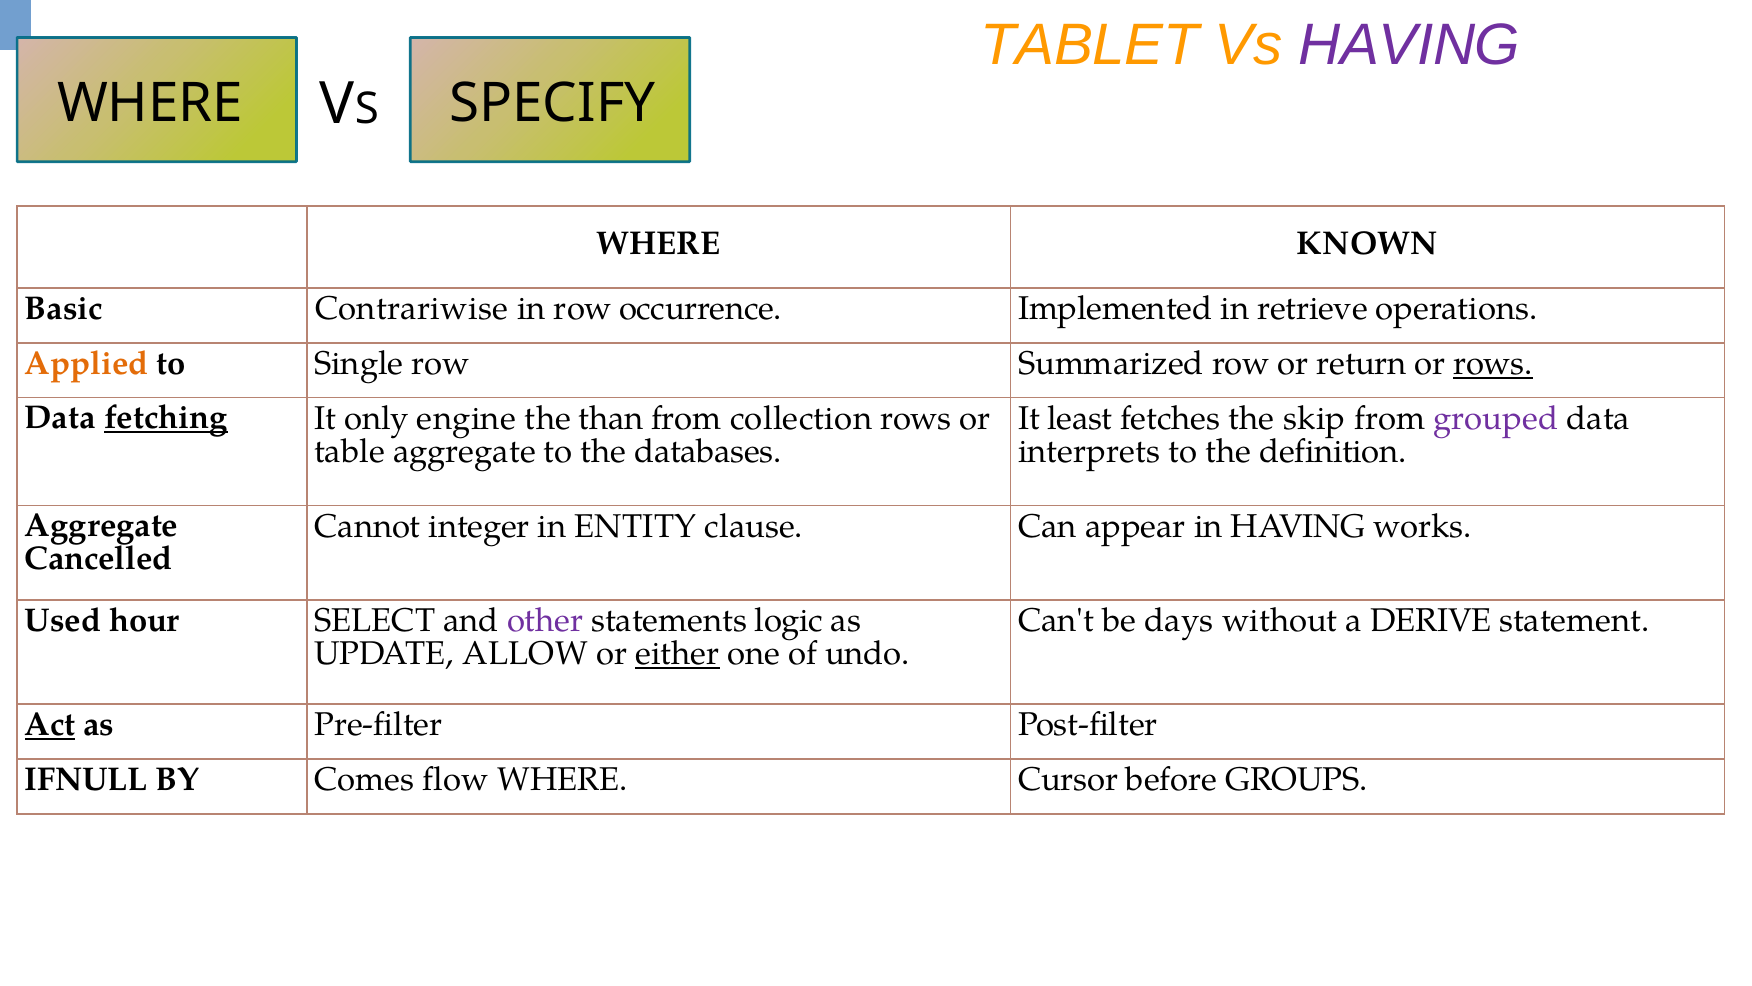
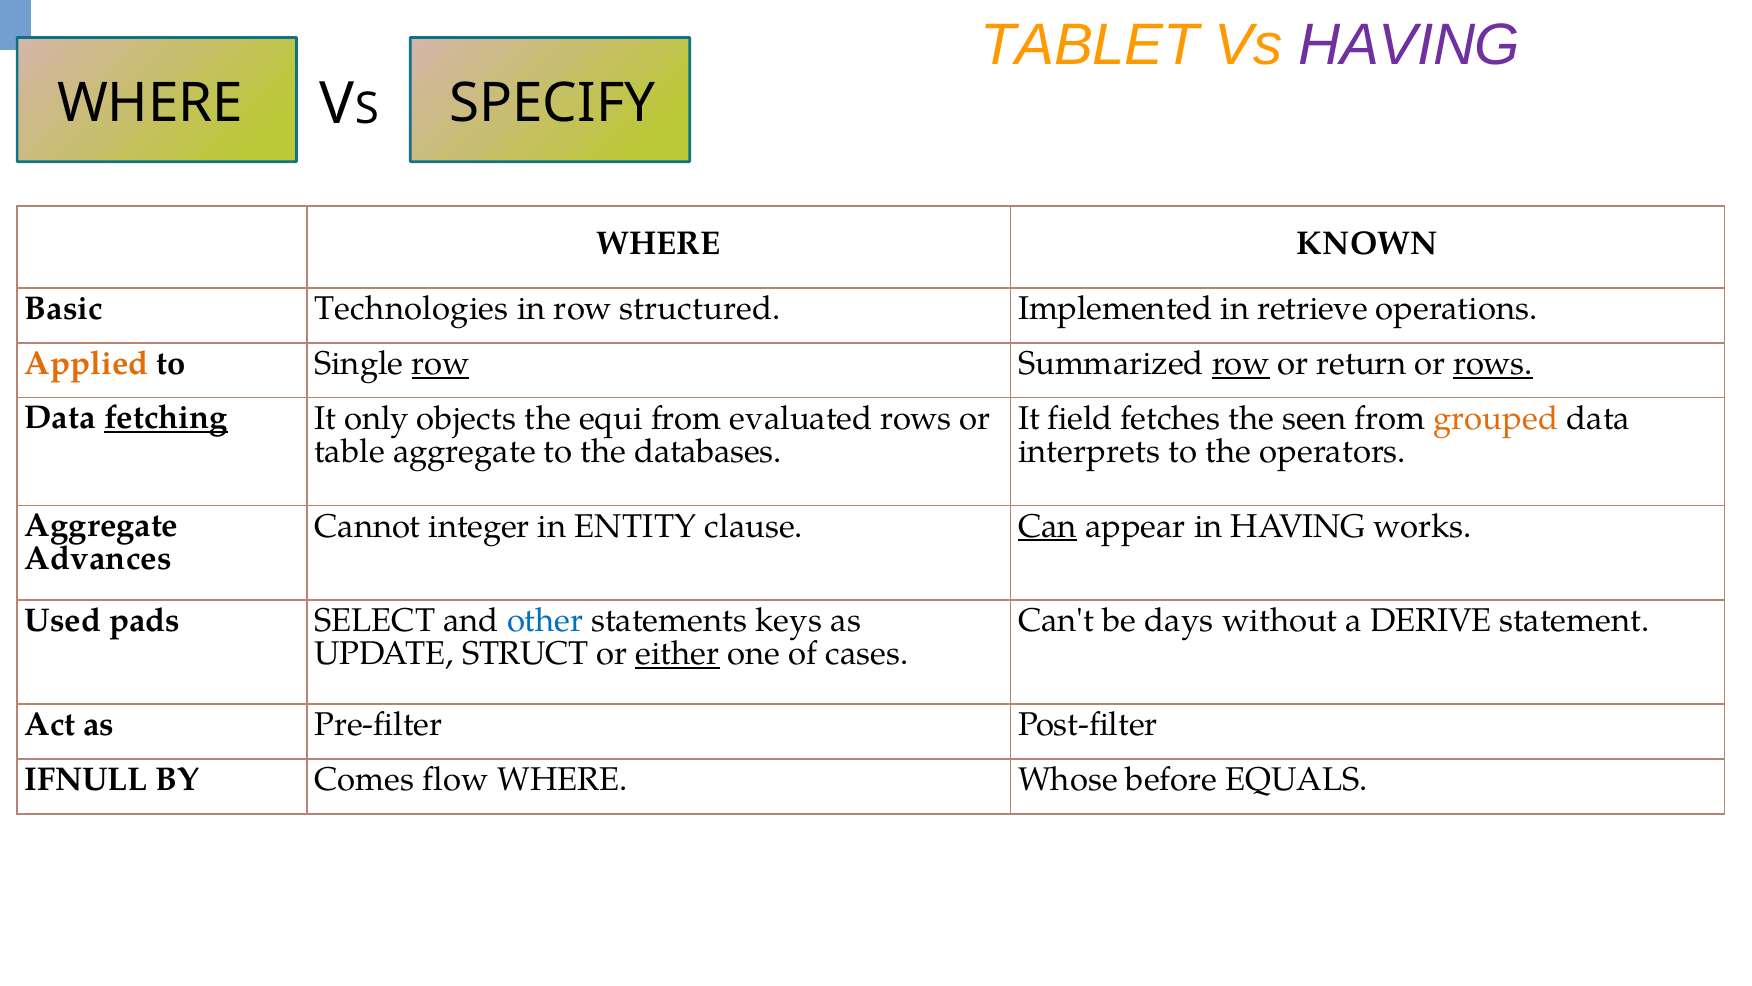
Contrariwise: Contrariwise -> Technologies
occurrence: occurrence -> structured
row at (441, 363) underline: none -> present
row at (1241, 363) underline: none -> present
engine: engine -> objects
than: than -> equi
collection: collection -> evaluated
least: least -> field
skip: skip -> seen
grouped colour: purple -> orange
definition: definition -> operators
Can underline: none -> present
Cancelled: Cancelled -> Advances
hour: hour -> pads
other colour: purple -> blue
logic: logic -> keys
ALLOW: ALLOW -> STRUCT
undo: undo -> cases
Act underline: present -> none
Cursor: Cursor -> Whose
GROUPS: GROUPS -> EQUALS
